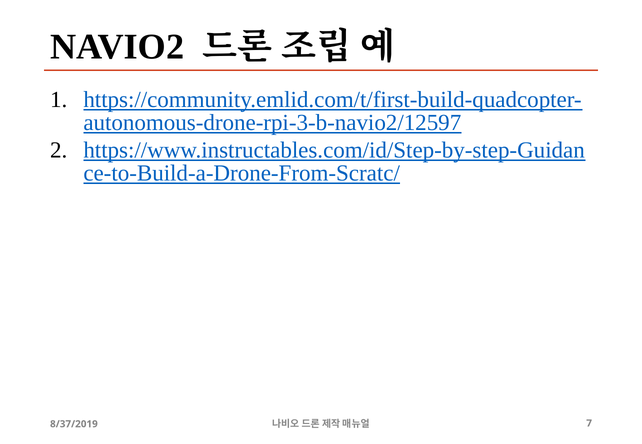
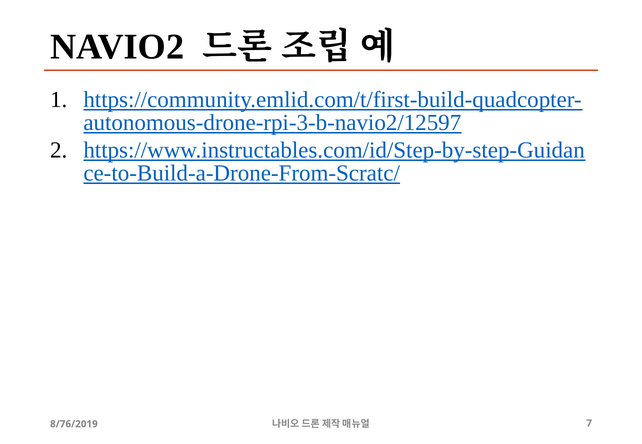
8/37/2019: 8/37/2019 -> 8/76/2019
